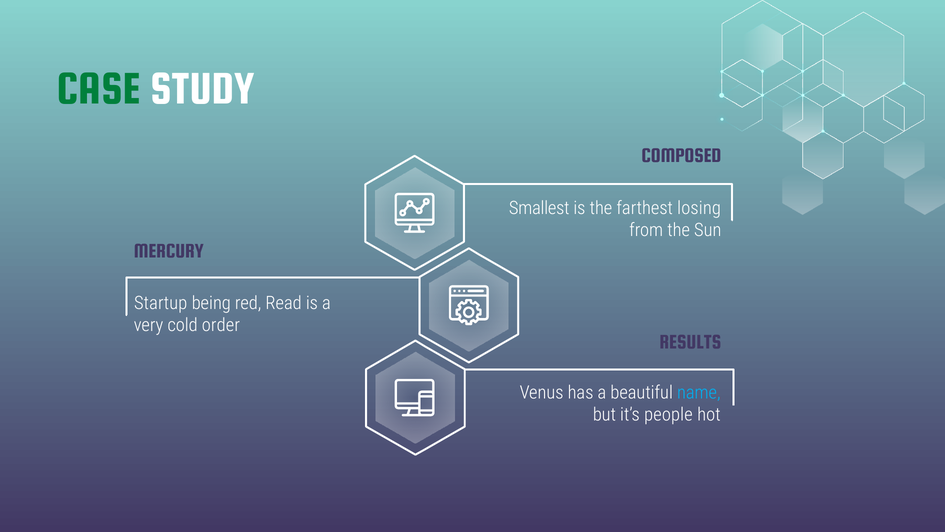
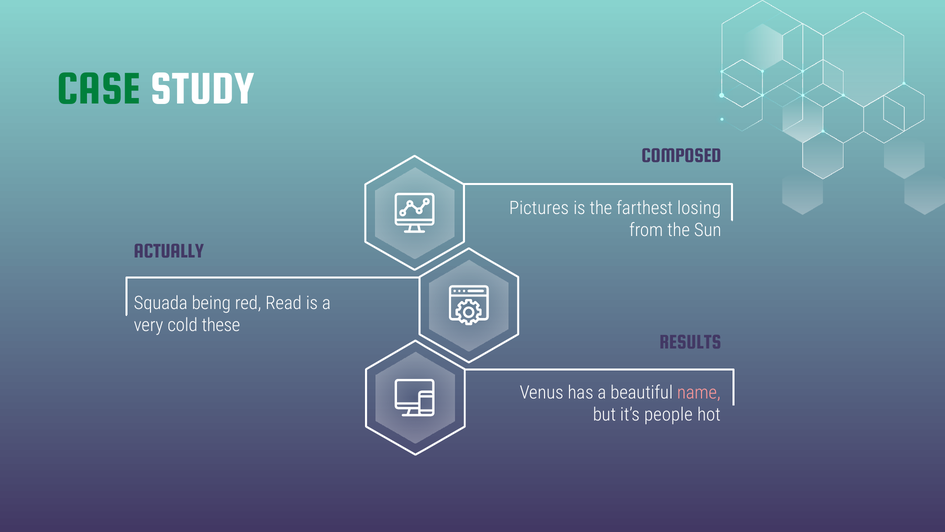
Smallest: Smallest -> Pictures
MERCURY: MERCURY -> ACTUALLY
Startup: Startup -> Squada
order: order -> these
name colour: light blue -> pink
